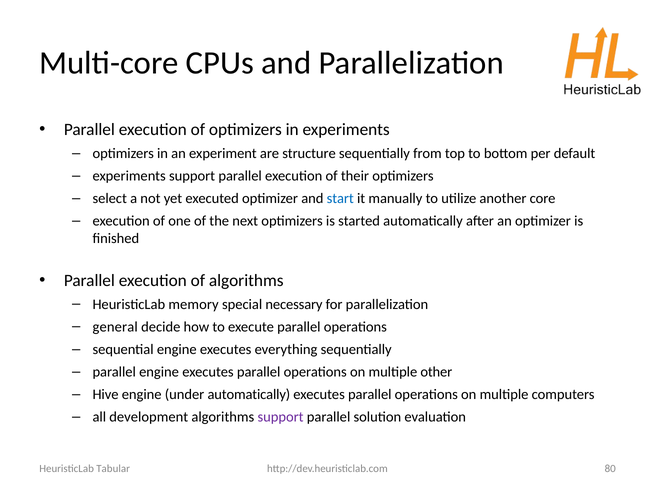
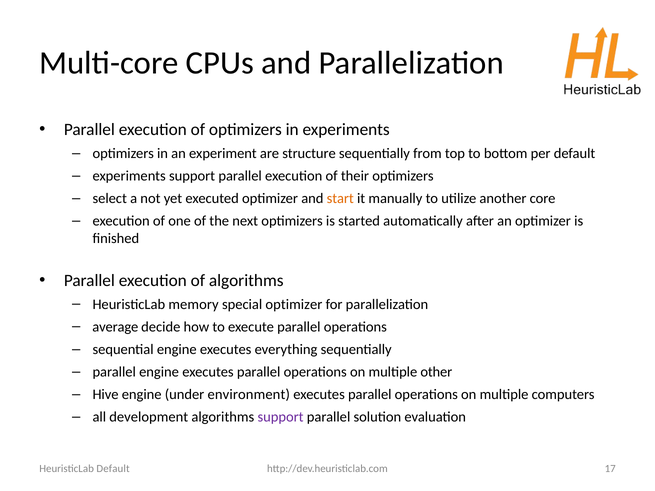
start colour: blue -> orange
special necessary: necessary -> optimizer
general: general -> average
under automatically: automatically -> environment
80: 80 -> 17
HeuristicLab Tabular: Tabular -> Default
